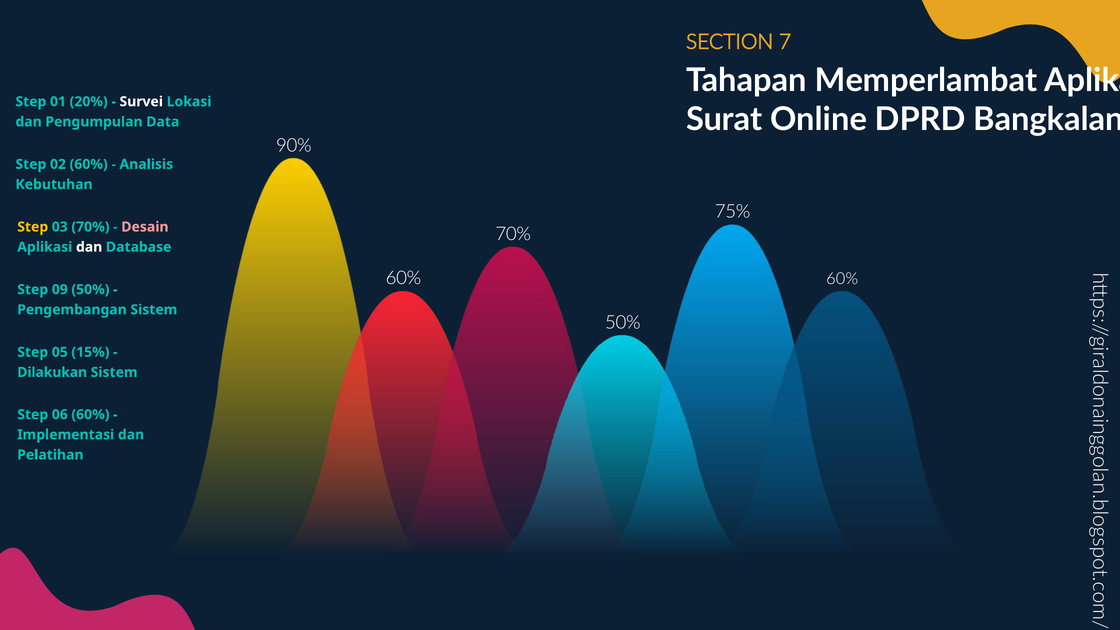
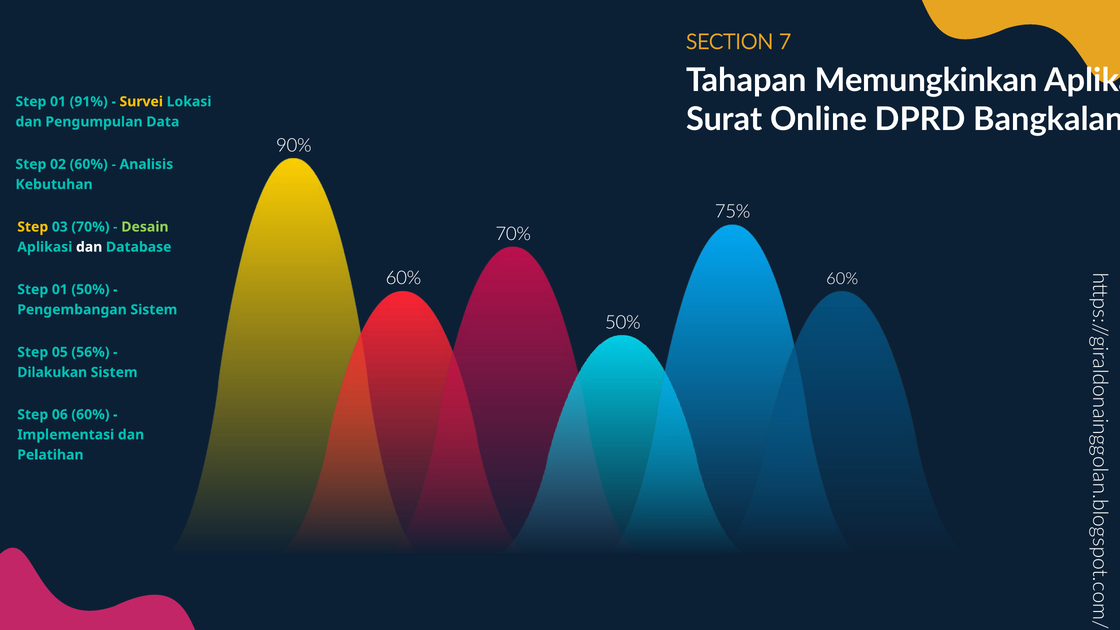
Memperlambat: Memperlambat -> Memungkinkan
20%: 20% -> 91%
Survei colour: white -> yellow
Desain colour: pink -> light green
09 at (60, 290): 09 -> 01
15%: 15% -> 56%
